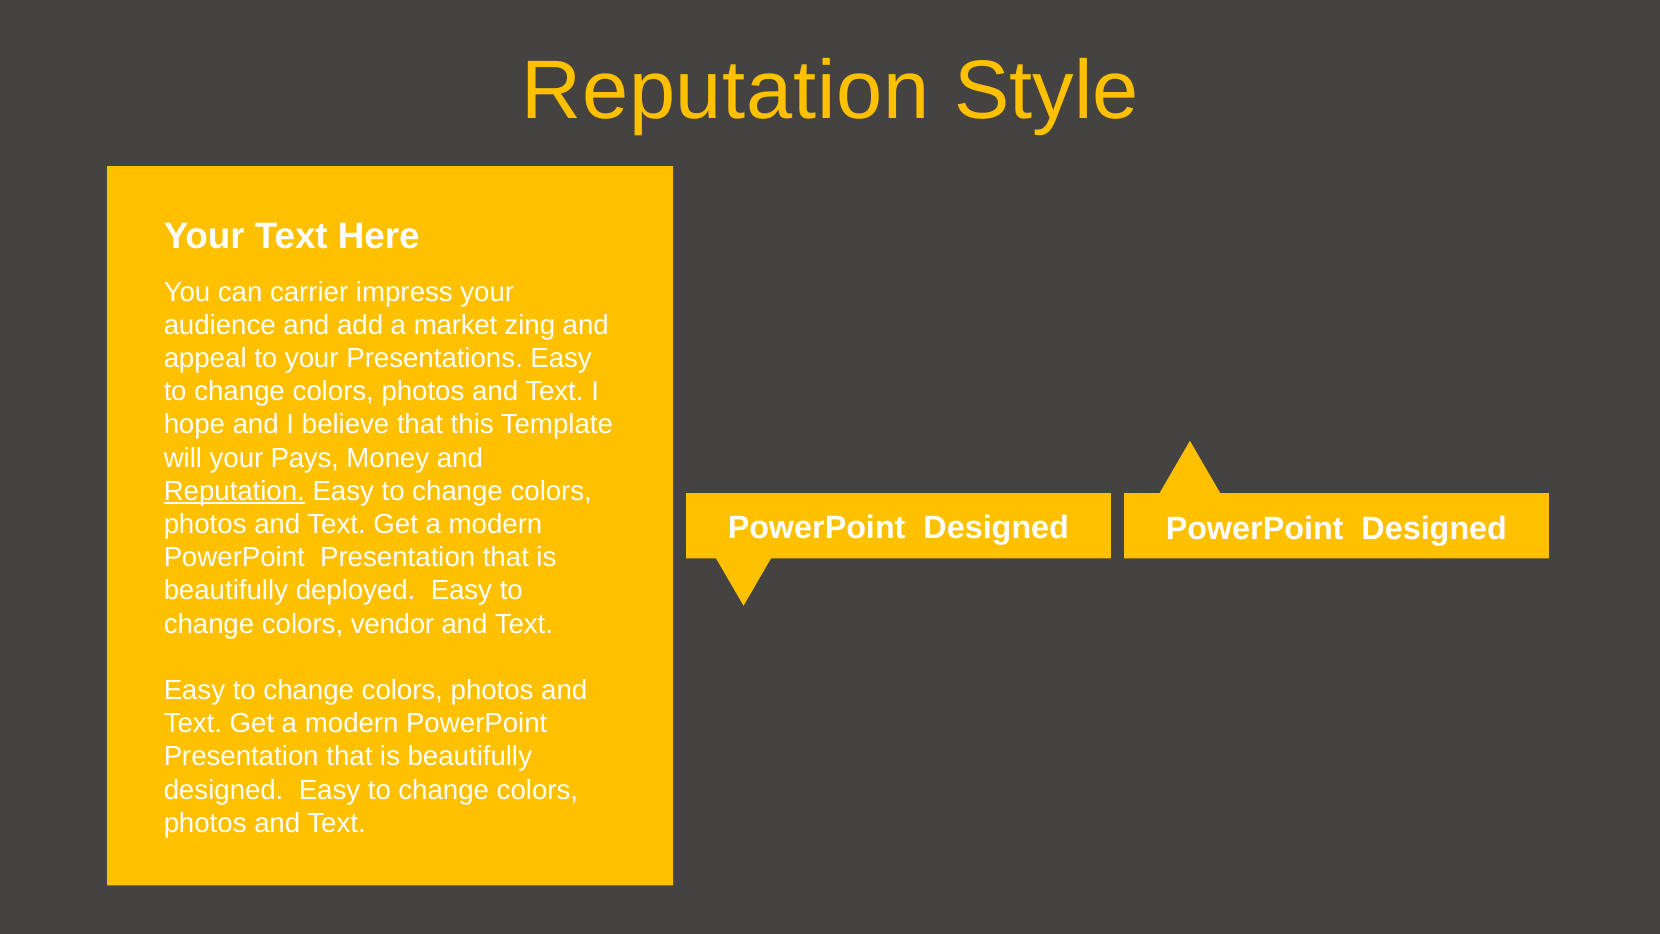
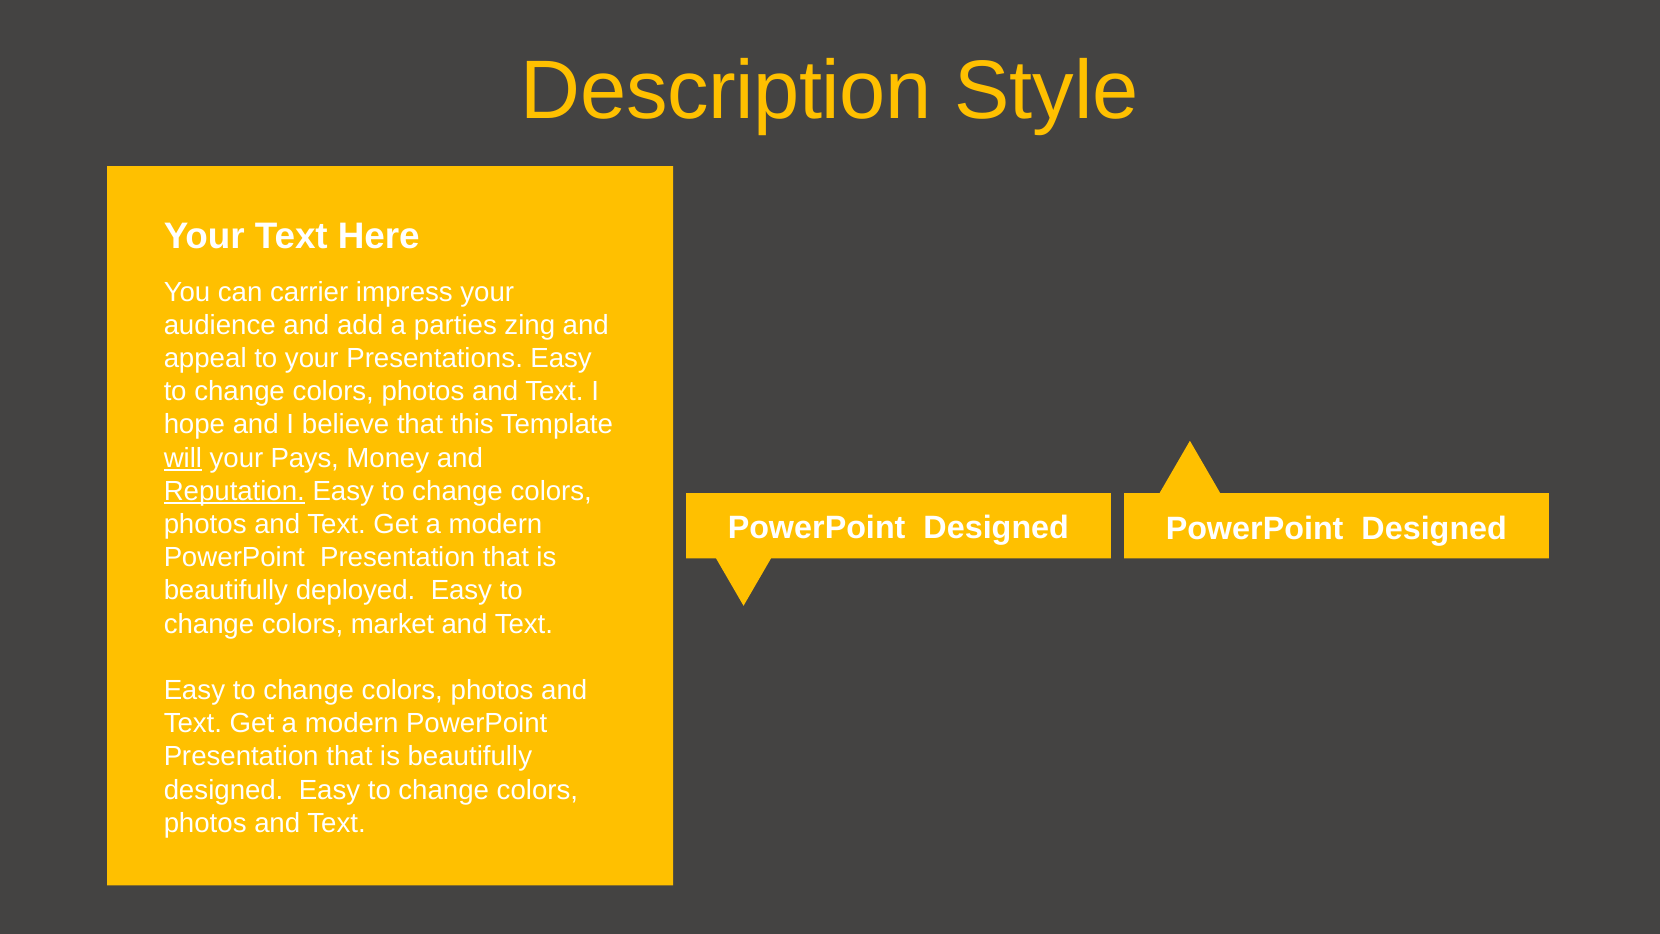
Reputation at (726, 91): Reputation -> Description
market: market -> parties
will underline: none -> present
vendor: vendor -> market
